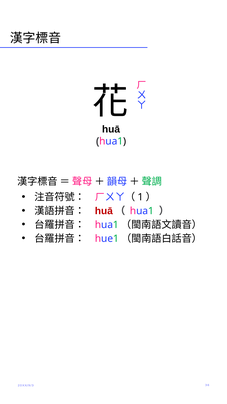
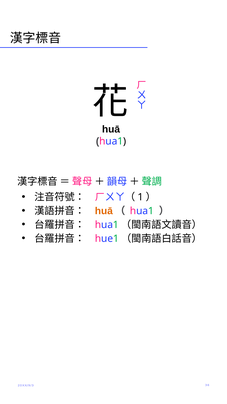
huā at (104, 211) colour: red -> orange
